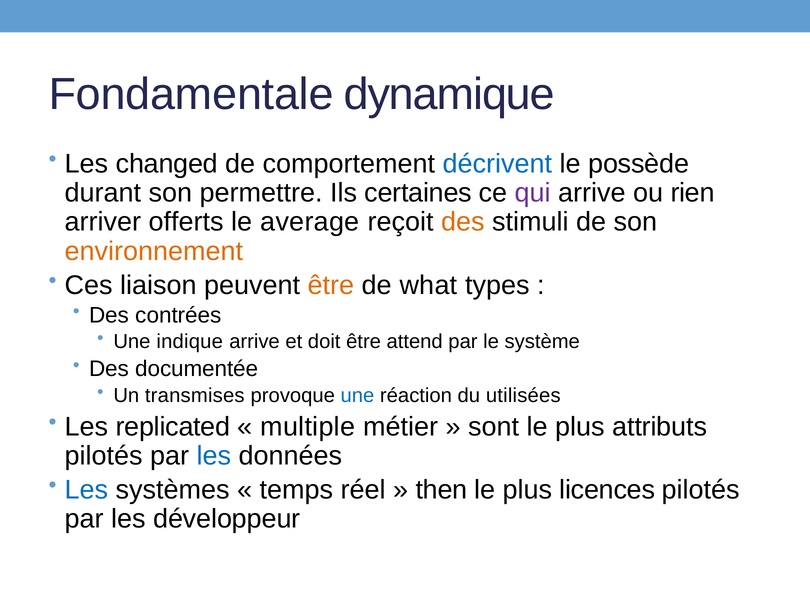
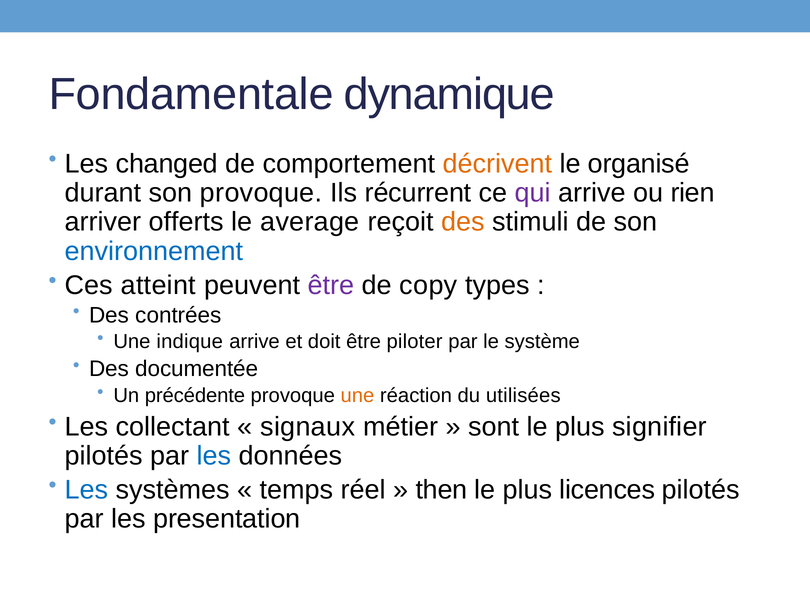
décrivent colour: blue -> orange
possède: possède -> organisé
son permettre: permettre -> provoque
certaines: certaines -> récurrent
environnement colour: orange -> blue
liaison: liaison -> atteint
être at (331, 285) colour: orange -> purple
what: what -> copy
attend: attend -> piloter
transmises: transmises -> précédente
une at (357, 396) colour: blue -> orange
replicated: replicated -> collectant
multiple: multiple -> signaux
attributs: attributs -> signifier
développeur: développeur -> presentation
